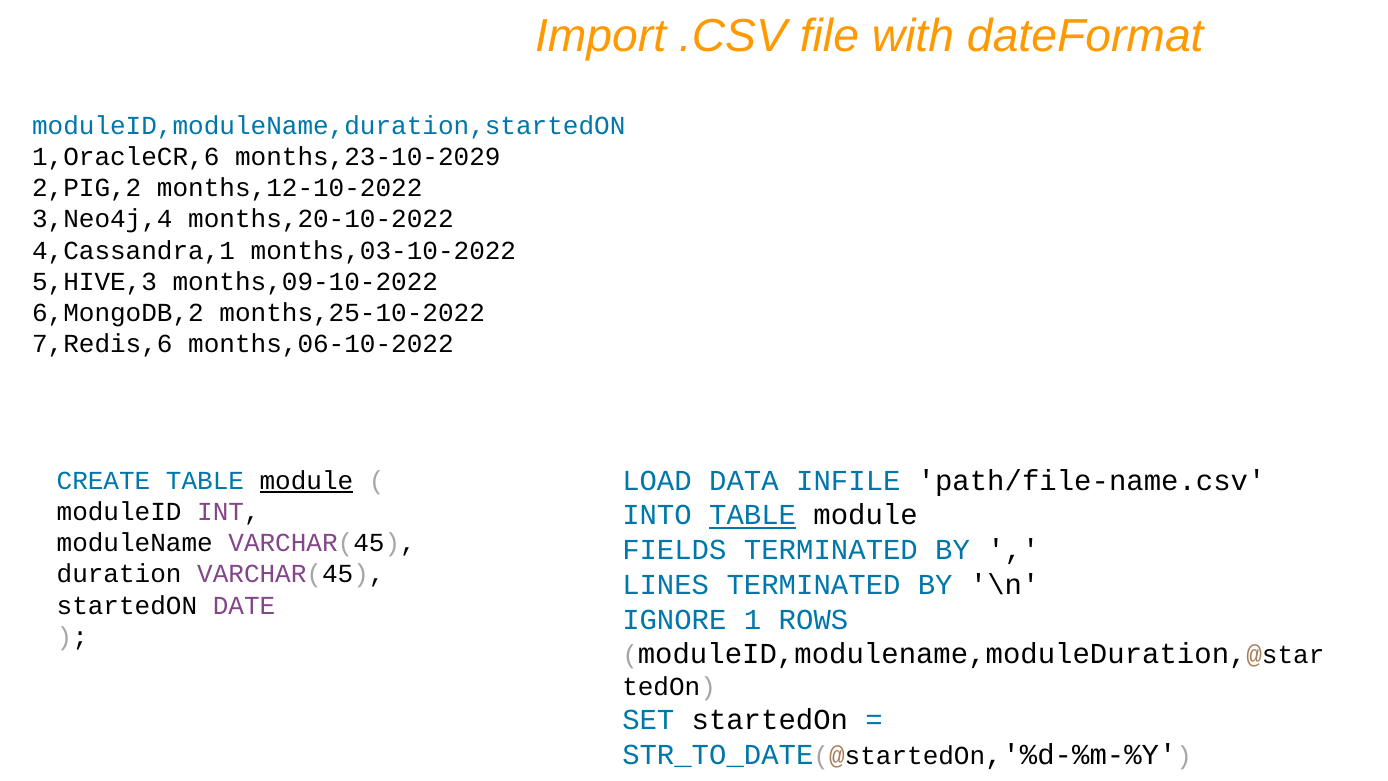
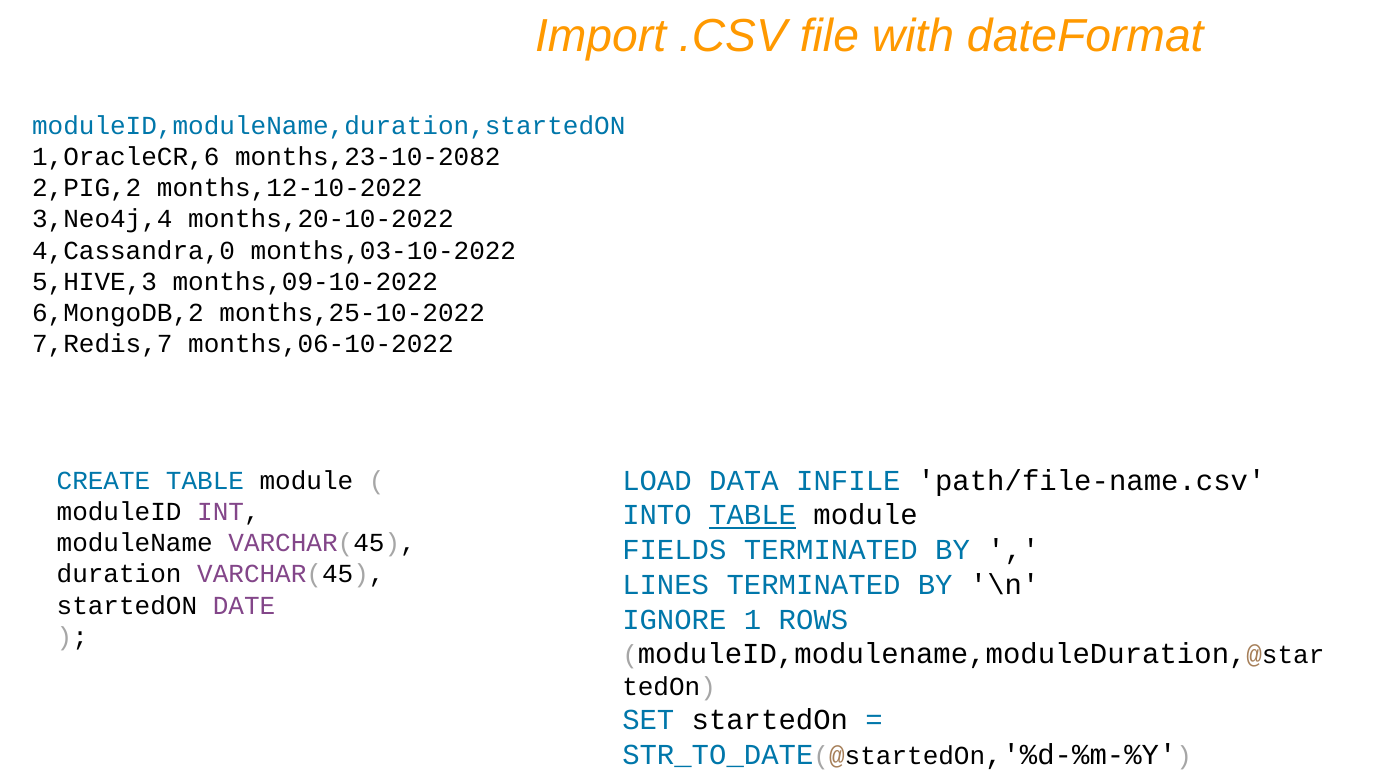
months,23-10-2029: months,23-10-2029 -> months,23-10-2082
4,Cassandra,1: 4,Cassandra,1 -> 4,Cassandra,0
7,Redis,6: 7,Redis,6 -> 7,Redis,7
module at (306, 480) underline: present -> none
